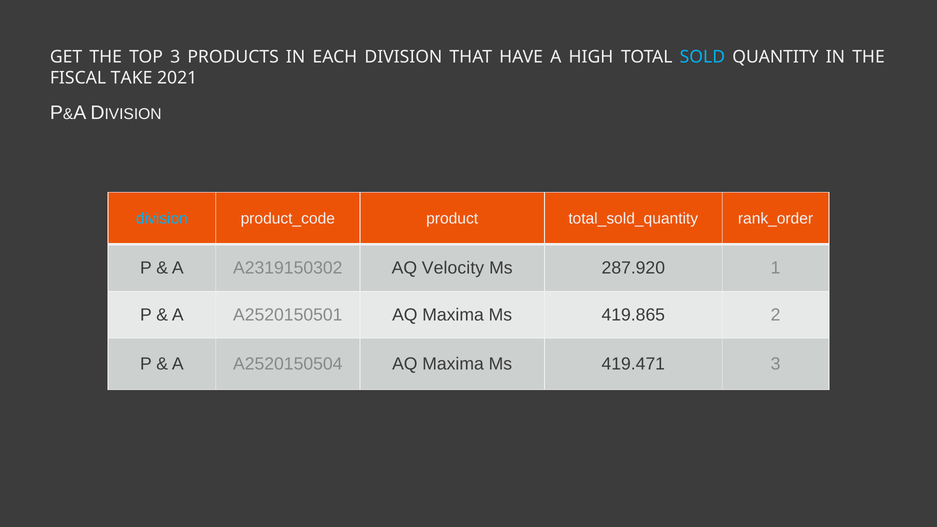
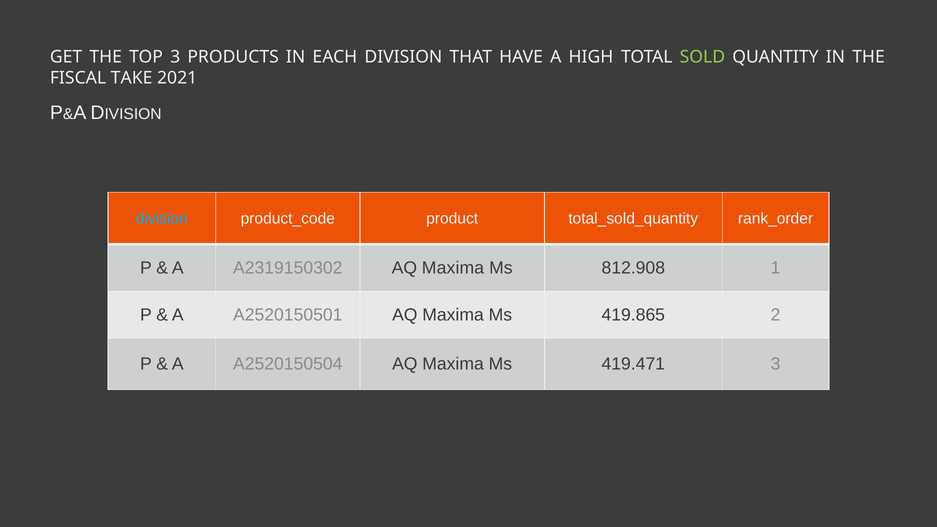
SOLD colour: light blue -> light green
A2319150302 AQ Velocity: Velocity -> Maxima
287.920: 287.920 -> 812.908
